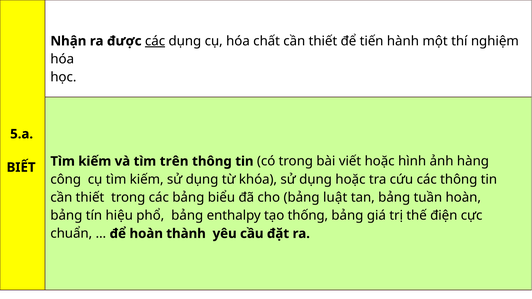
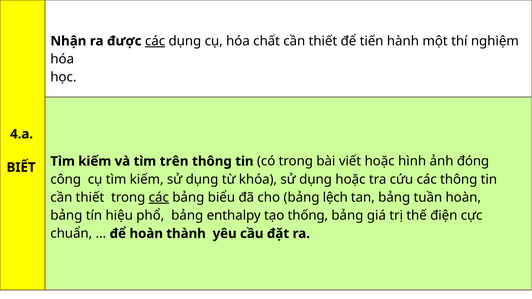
5.a: 5.a -> 4.a
hàng: hàng -> đóng
các at (159, 198) underline: none -> present
luật: luật -> lệch
